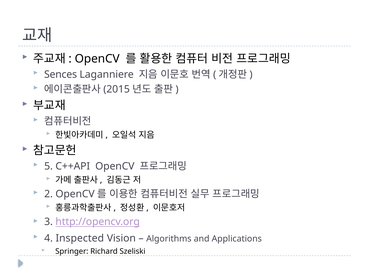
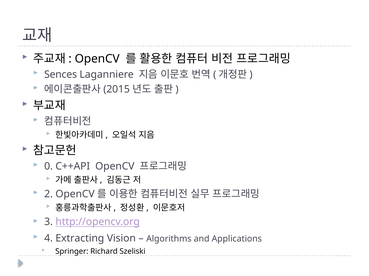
5: 5 -> 0
Inspected: Inspected -> Extracting
